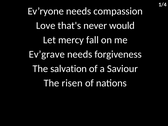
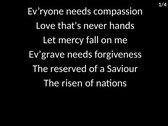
would: would -> hands
salvation: salvation -> reserved
